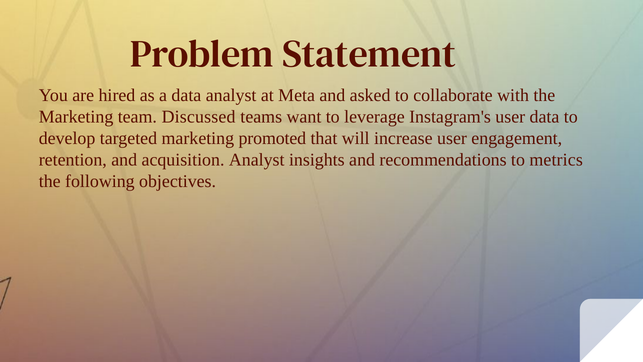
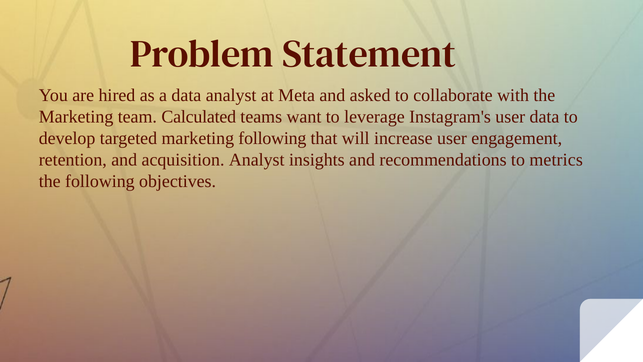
Discussed: Discussed -> Calculated
marketing promoted: promoted -> following
